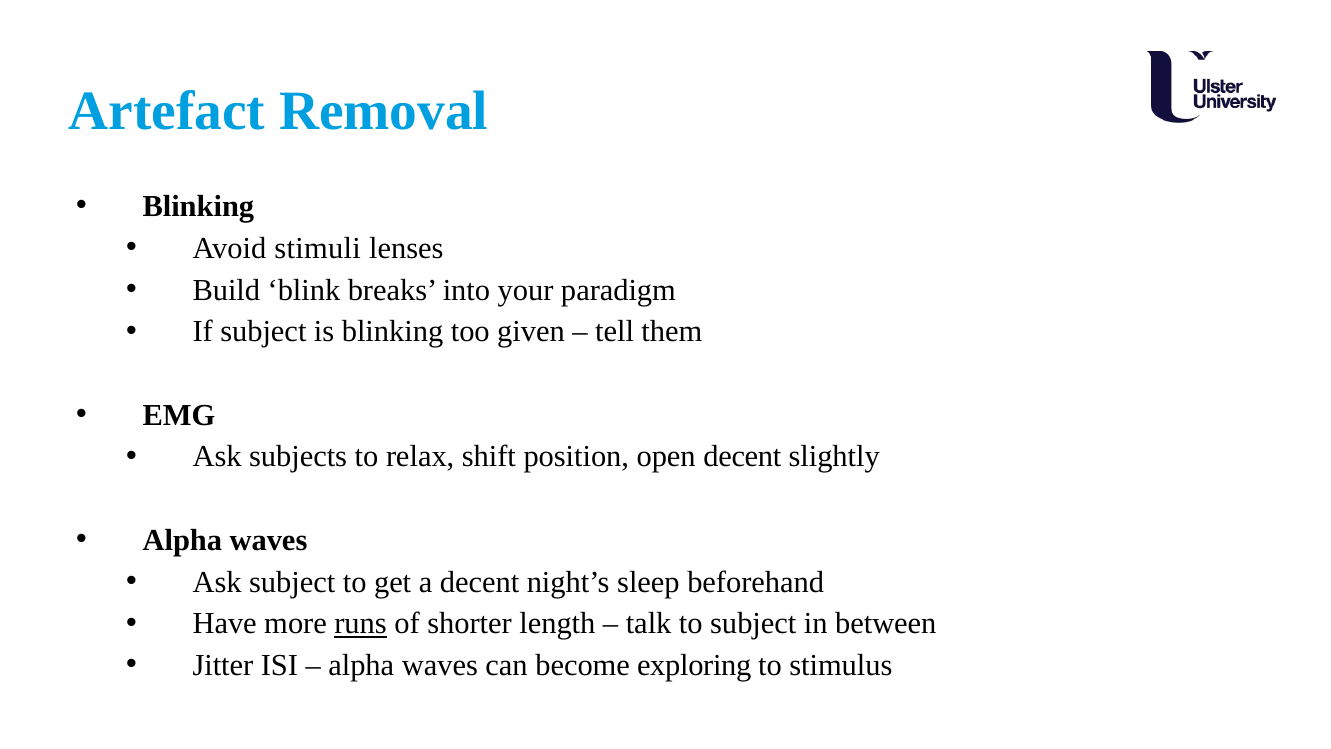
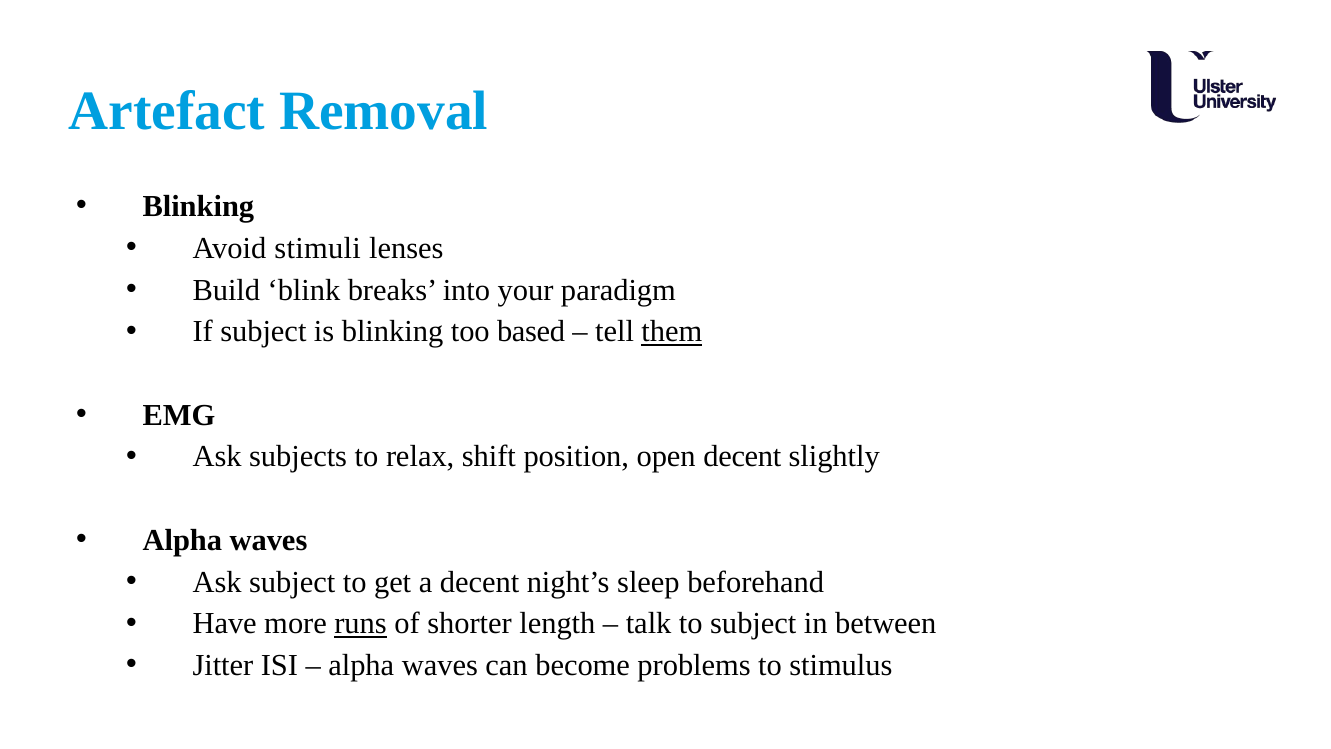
given: given -> based
them underline: none -> present
exploring: exploring -> problems
